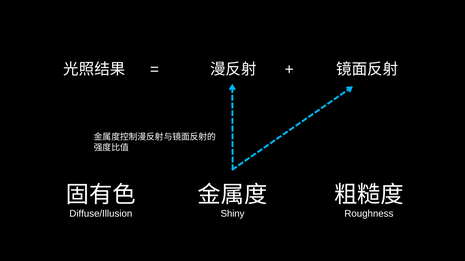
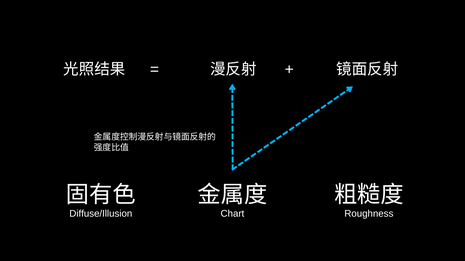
Shiny: Shiny -> Chart
